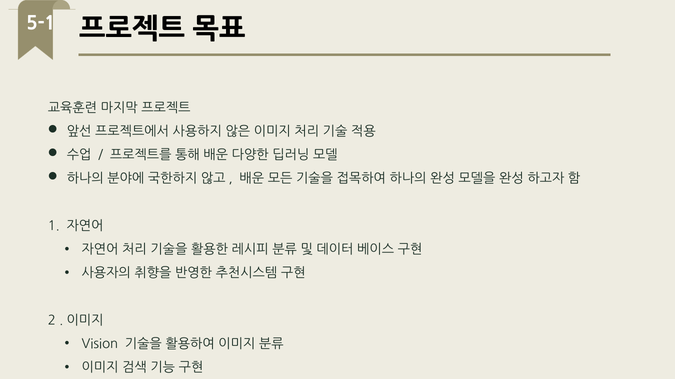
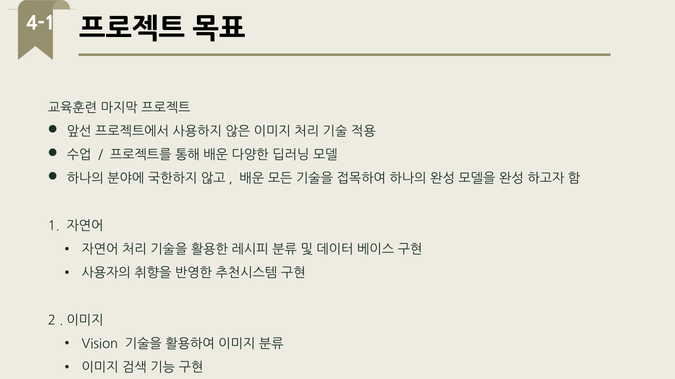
5-1: 5-1 -> 4-1
